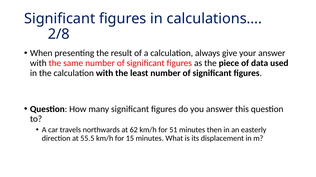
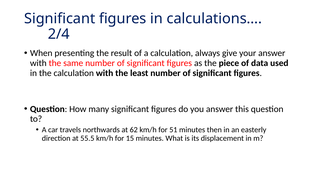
2/8: 2/8 -> 2/4
